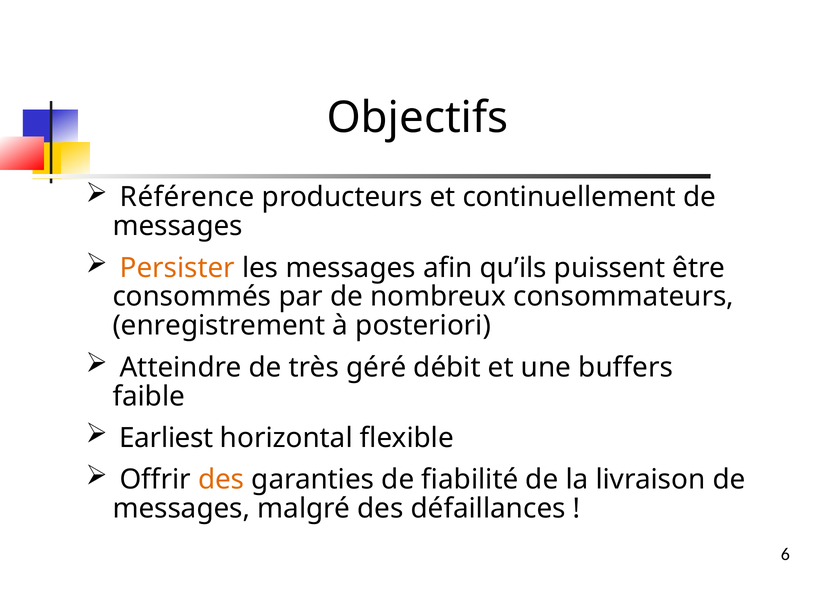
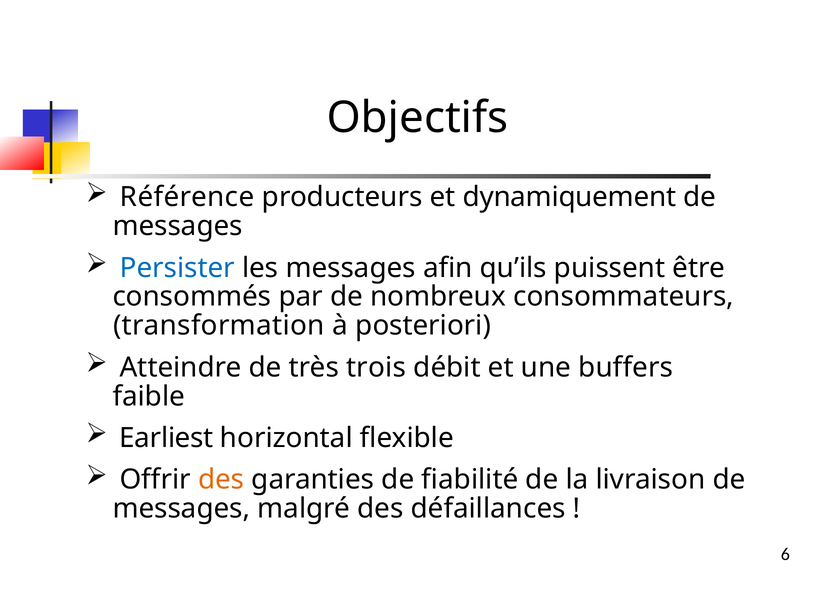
continuellement: continuellement -> dynamiquement
Persister colour: orange -> blue
enregistrement: enregistrement -> transformation
géré: géré -> trois
